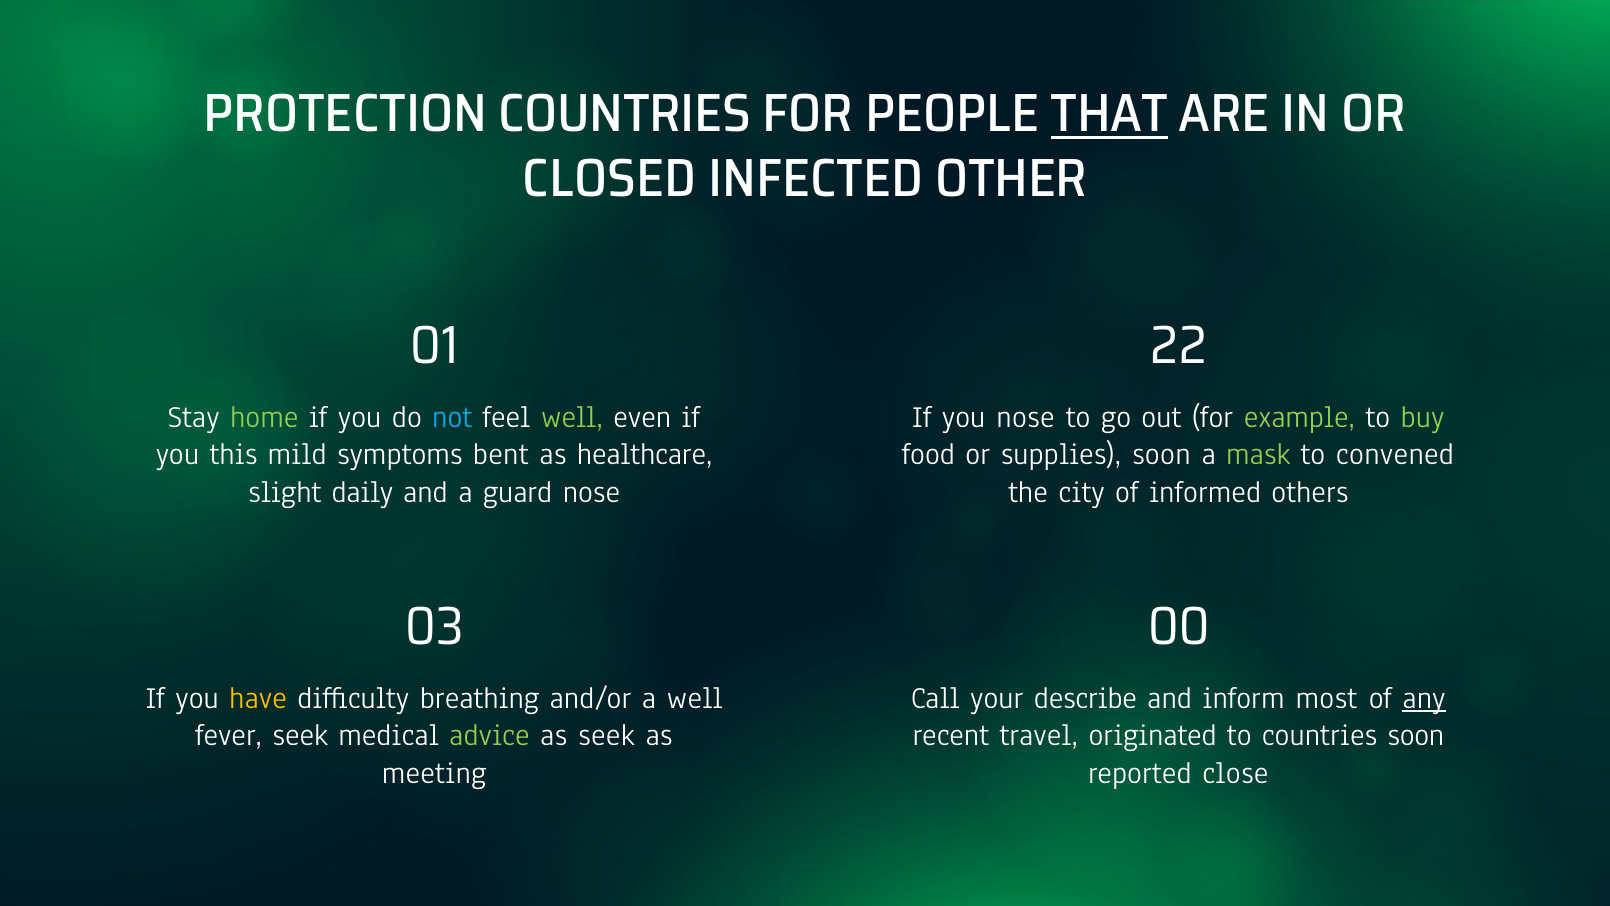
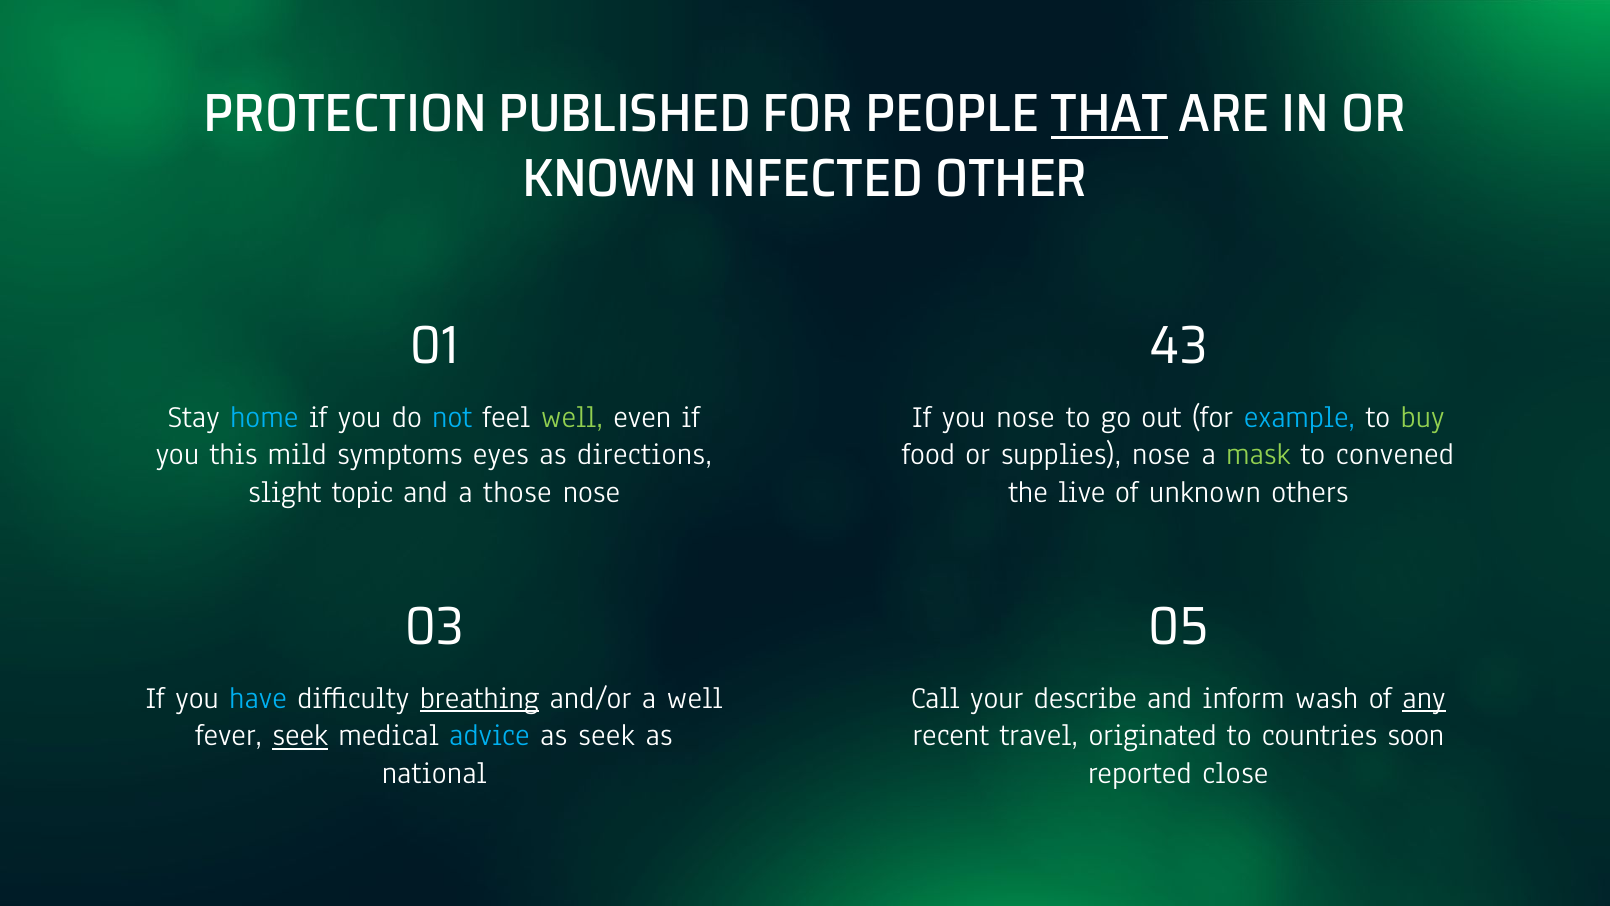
PROTECTION COUNTRIES: COUNTRIES -> PUBLISHED
CLOSED: CLOSED -> KNOWN
22: 22 -> 43
home colour: light green -> light blue
example colour: light green -> light blue
bent: bent -> eyes
healthcare: healthcare -> directions
supplies soon: soon -> nose
daily: daily -> topic
guard: guard -> those
city: city -> live
informed: informed -> unknown
00: 00 -> 05
have colour: yellow -> light blue
breathing underline: none -> present
most: most -> wash
seek at (300, 735) underline: none -> present
advice colour: light green -> light blue
meeting: meeting -> national
